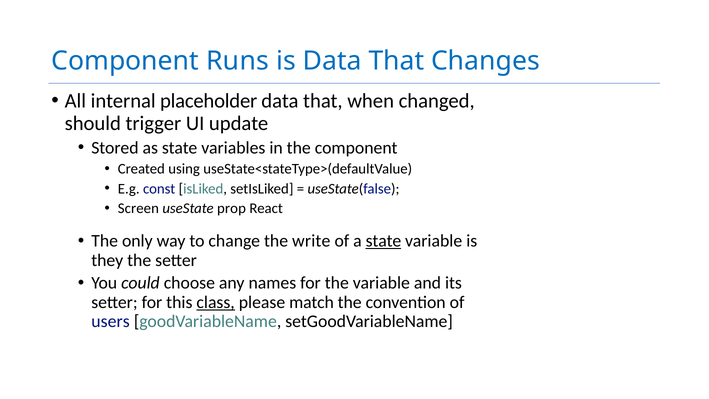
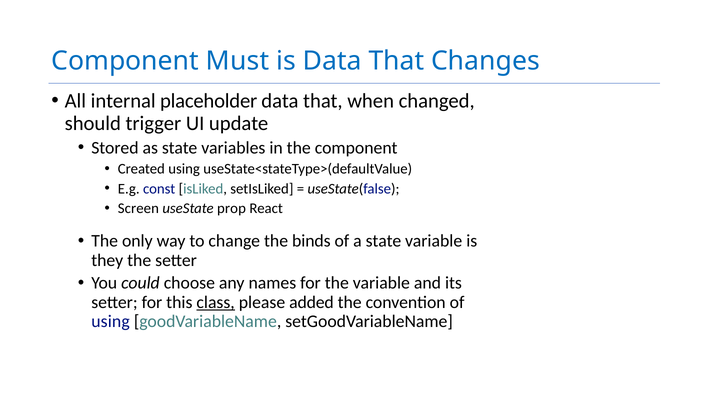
Runs: Runs -> Must
write: write -> binds
state at (383, 241) underline: present -> none
match: match -> added
users at (111, 321): users -> using
